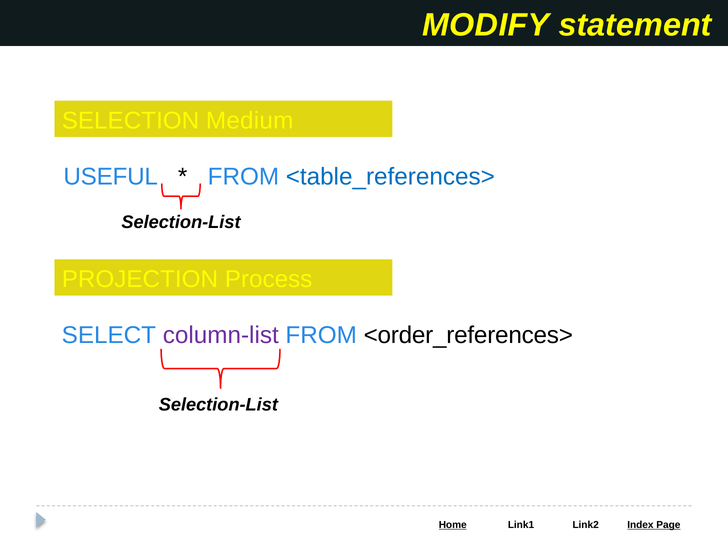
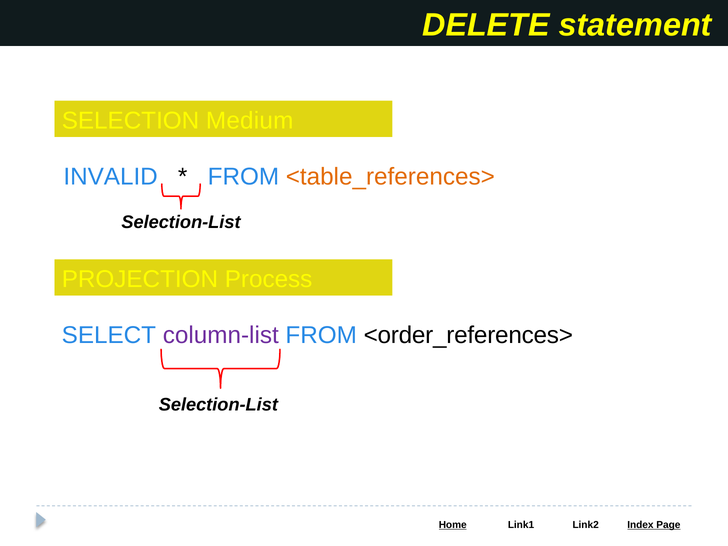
MODIFY: MODIFY -> DELETE
USEFUL: USEFUL -> INVALID
<table_references> colour: blue -> orange
